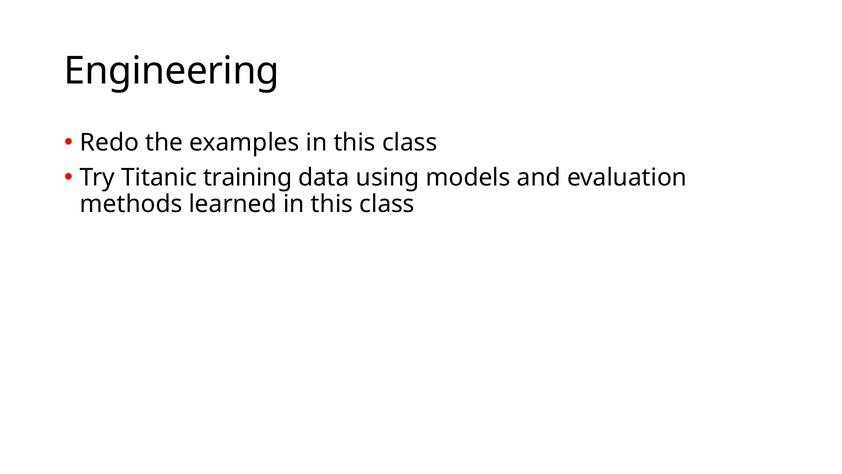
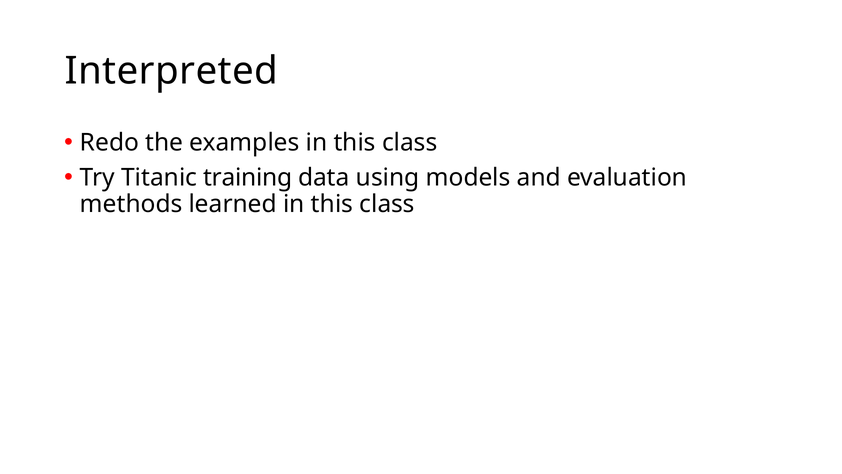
Engineering: Engineering -> Interpreted
